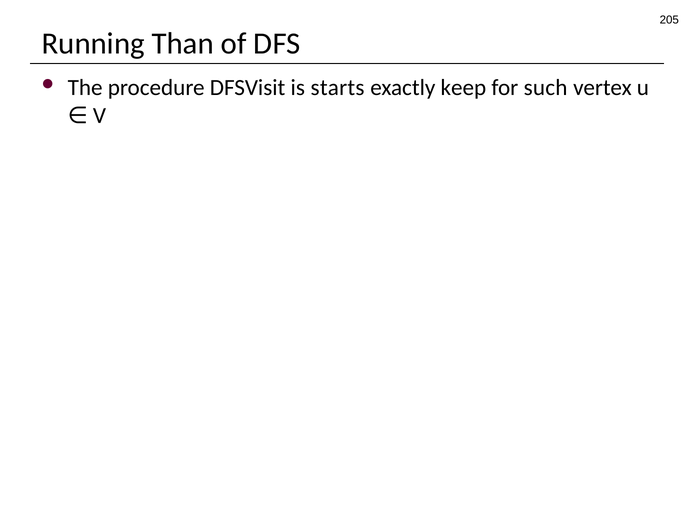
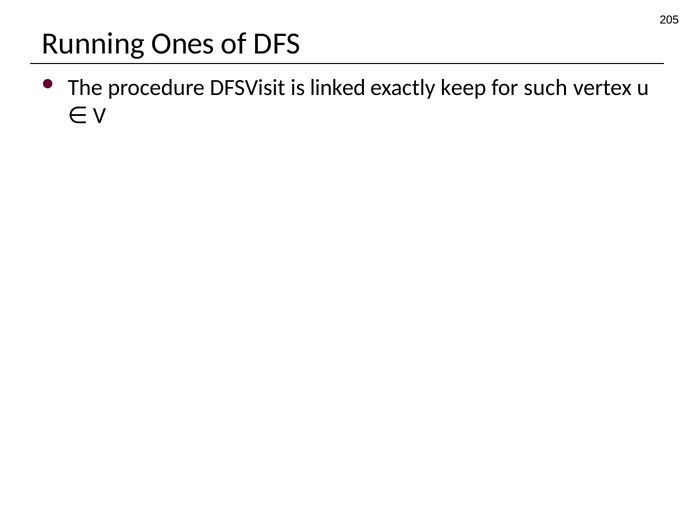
Than: Than -> Ones
starts: starts -> linked
